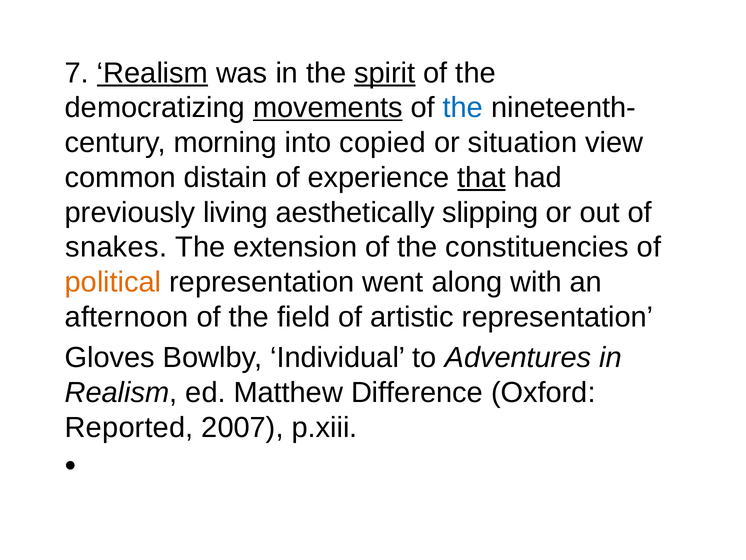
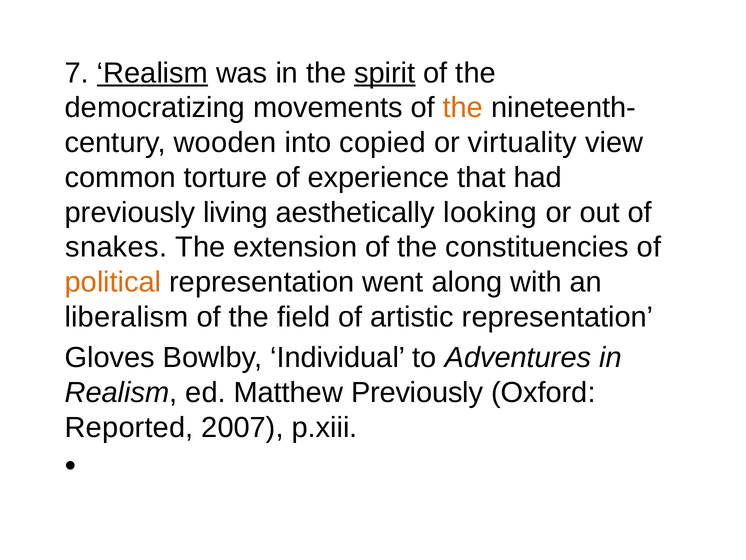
movements underline: present -> none
the at (463, 108) colour: blue -> orange
morning: morning -> wooden
situation: situation -> virtuality
distain: distain -> torture
that underline: present -> none
slipping: slipping -> looking
afternoon: afternoon -> liberalism
Matthew Difference: Difference -> Previously
